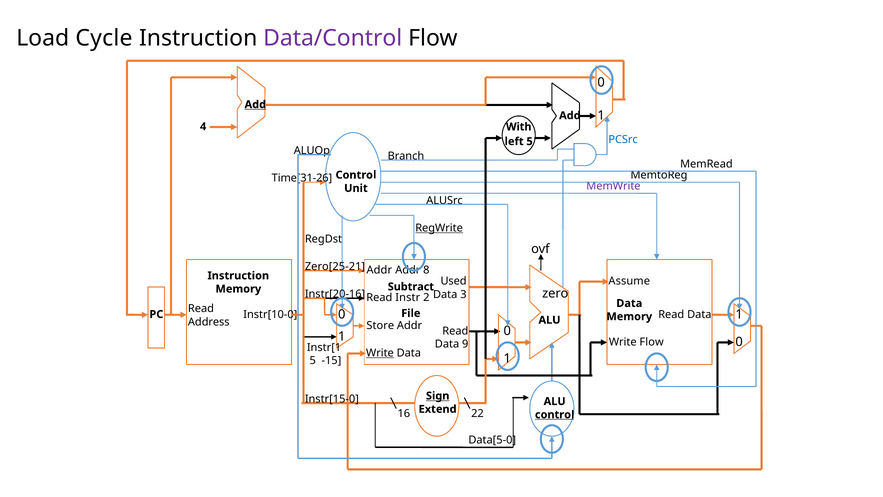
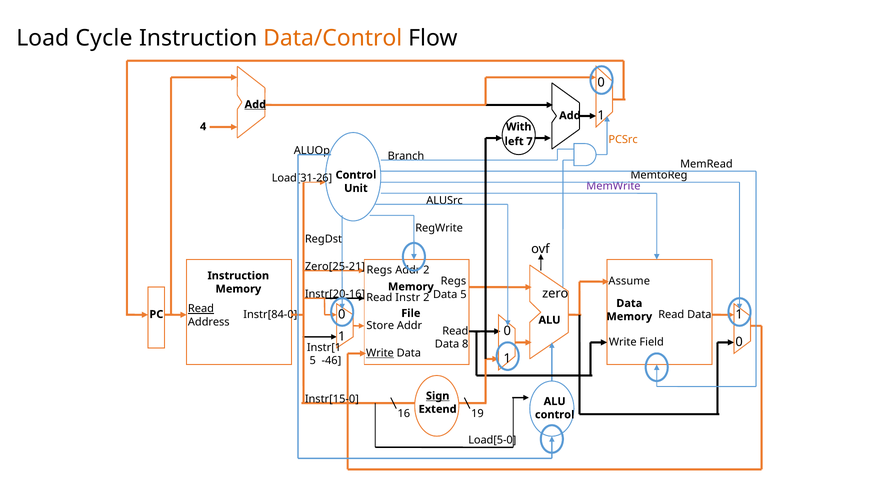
Data/Control colour: purple -> orange
PCSrc colour: blue -> orange
left 5: 5 -> 7
Time[31-26: Time[31-26 -> Load[31-26
RegWrite underline: present -> none
Addr at (379, 270): Addr -> Regs
Addr 8: 8 -> 2
Used at (454, 281): Used -> Regs
Subtract at (411, 287): Subtract -> Memory
Data 3: 3 -> 5
Read at (201, 309) underline: none -> present
Instr[10-0: Instr[10-0 -> Instr[84-0
Write Flow: Flow -> Field
9: 9 -> 8
-15: -15 -> -46
22: 22 -> 19
control at (555, 414) underline: present -> none
Data[5-0: Data[5-0 -> Load[5-0
